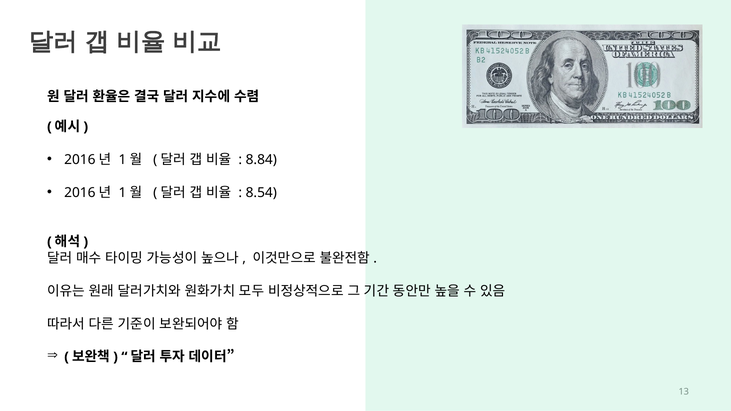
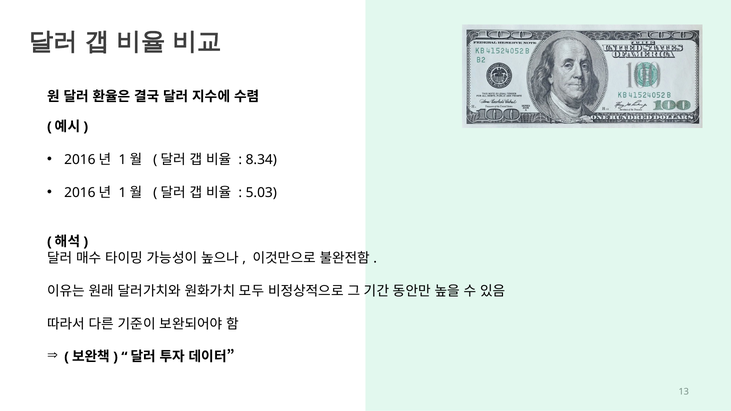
8.84: 8.84 -> 8.34
8.54: 8.54 -> 5.03
